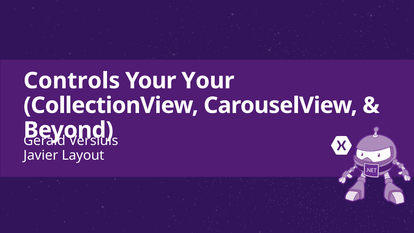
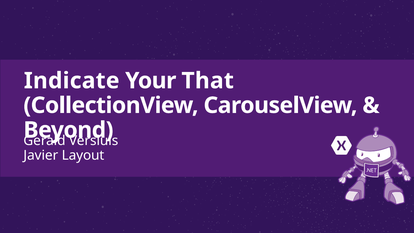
Controls: Controls -> Indicate
Your Your: Your -> That
